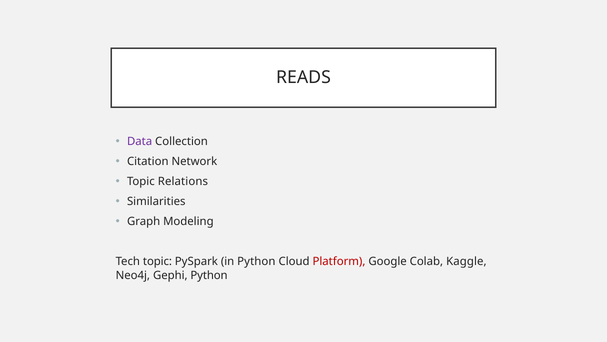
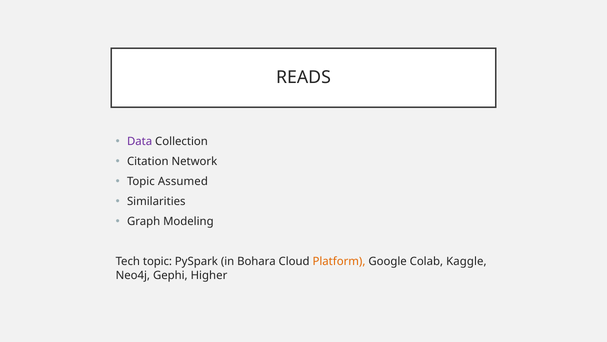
Relations: Relations -> Assumed
in Python: Python -> Bohara
Platform colour: red -> orange
Gephi Python: Python -> Higher
